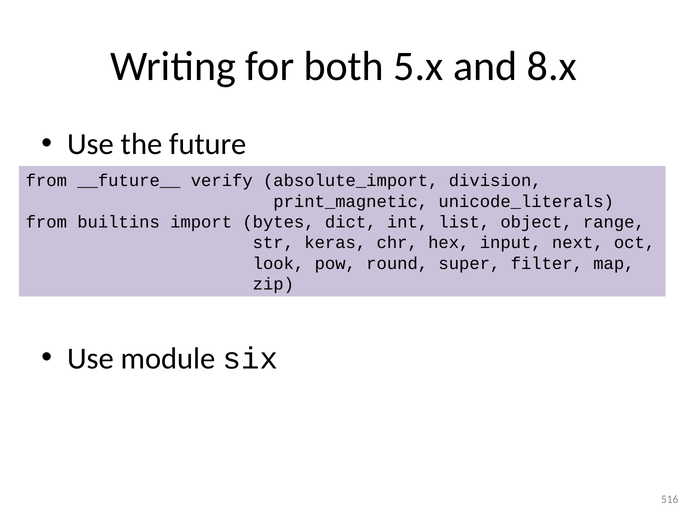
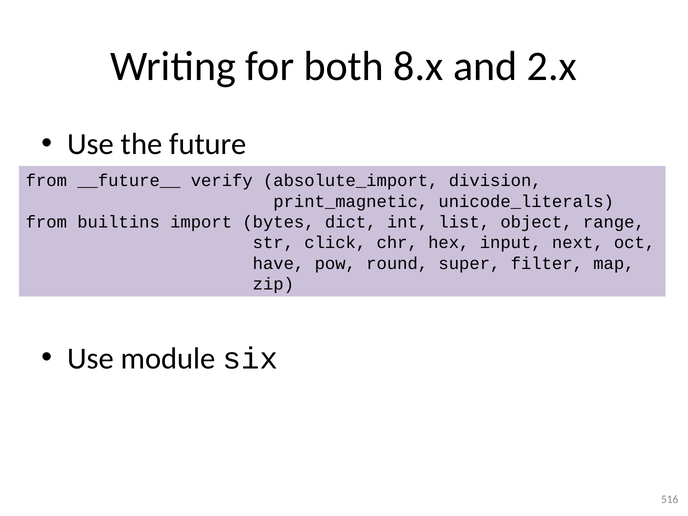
5.x: 5.x -> 8.x
8.x: 8.x -> 2.x
keras: keras -> click
look: look -> have
